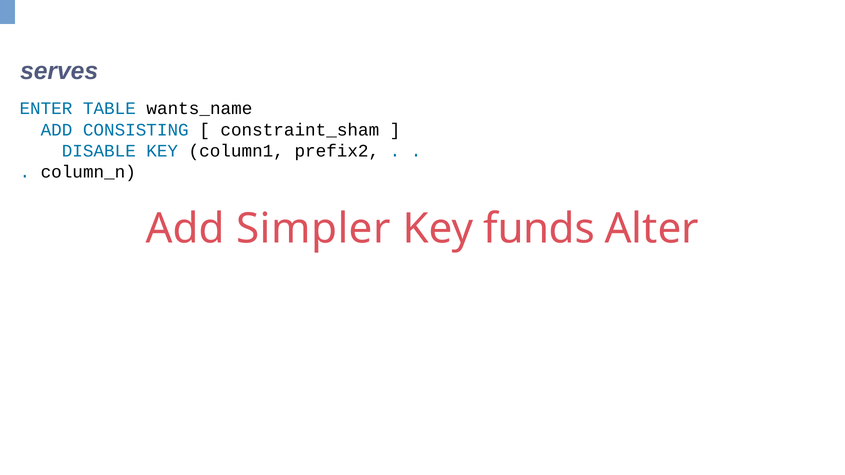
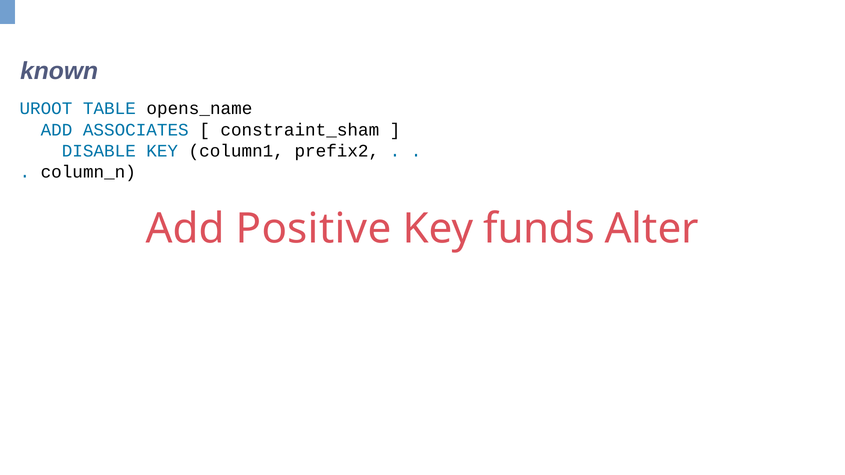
serves: serves -> known
ENTER: ENTER -> UROOT
wants_name: wants_name -> opens_name
CONSISTING: CONSISTING -> ASSOCIATES
Simpler: Simpler -> Positive
